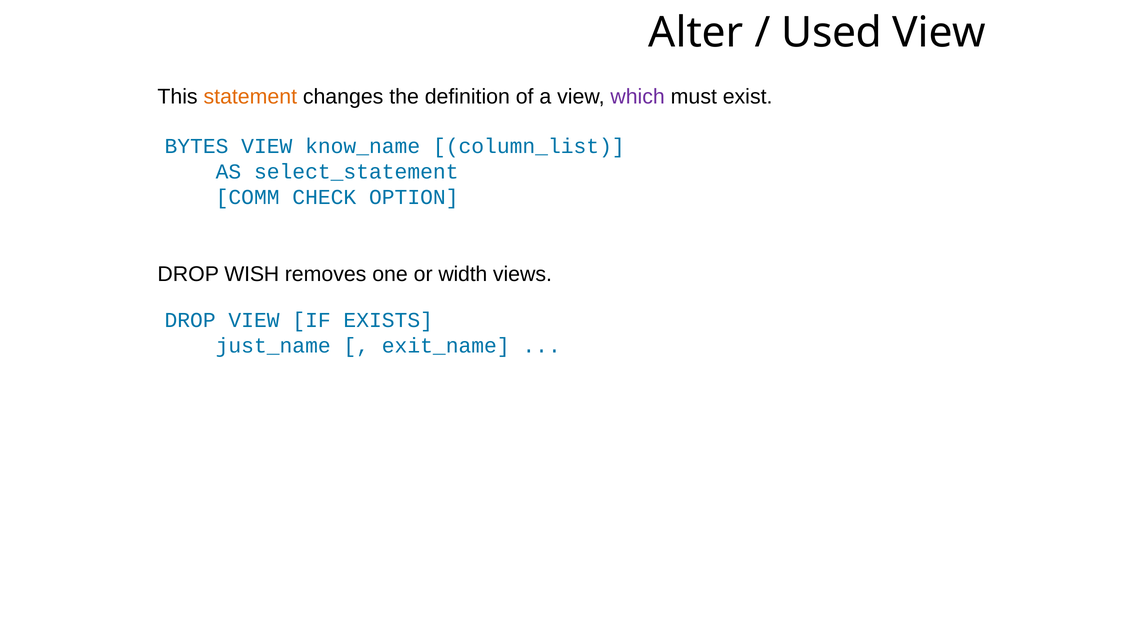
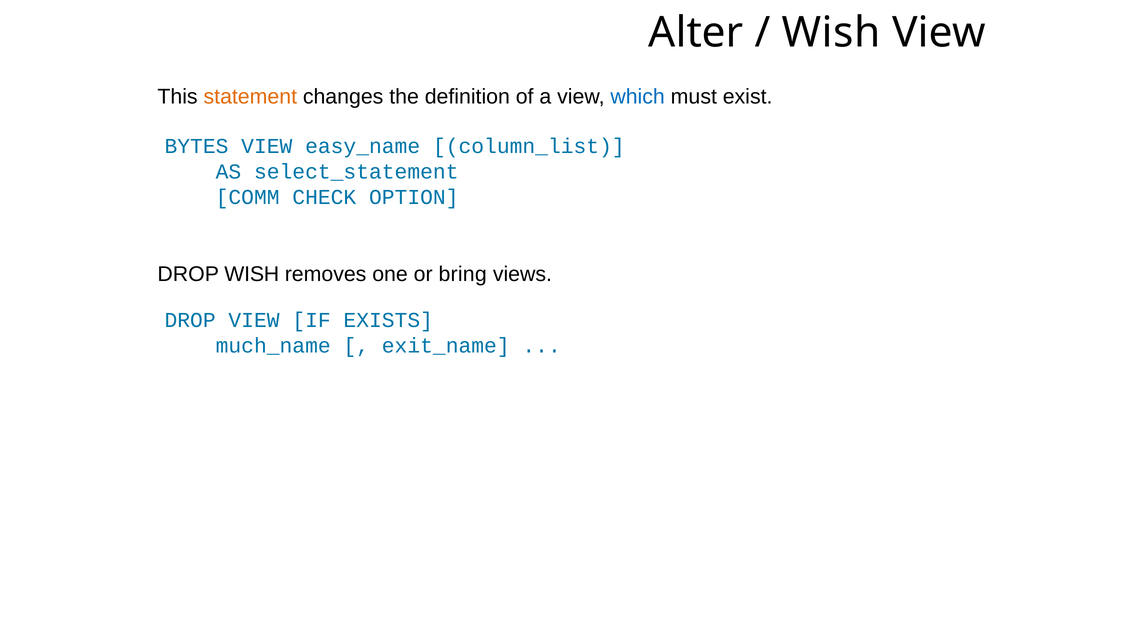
Used at (832, 33): Used -> Wish
which colour: purple -> blue
know_name: know_name -> easy_name
width: width -> bring
just_name: just_name -> much_name
